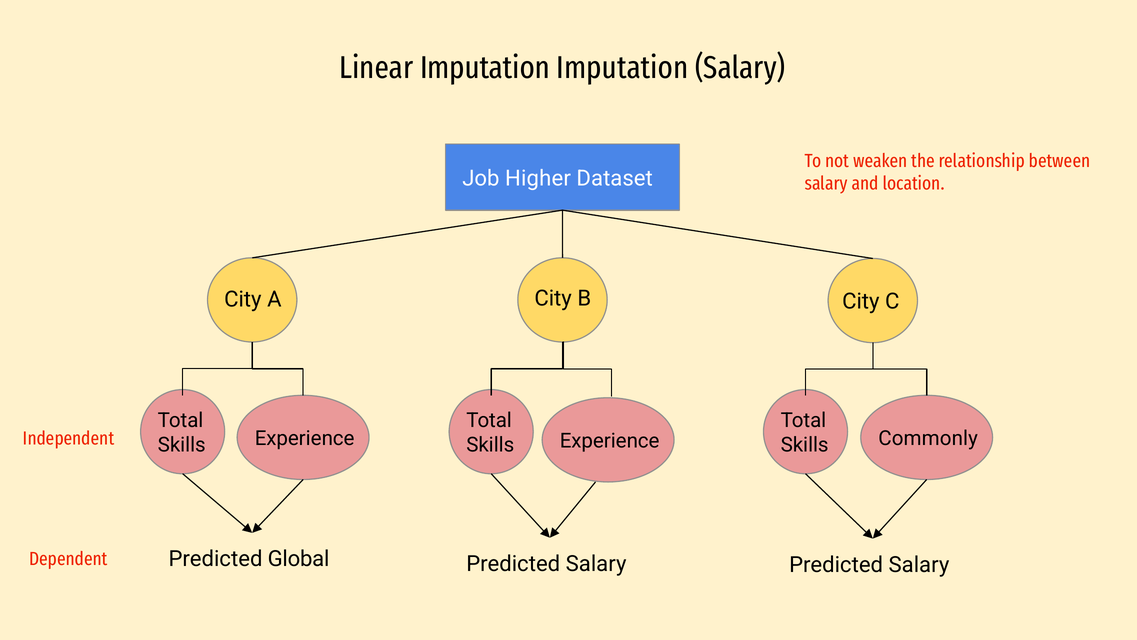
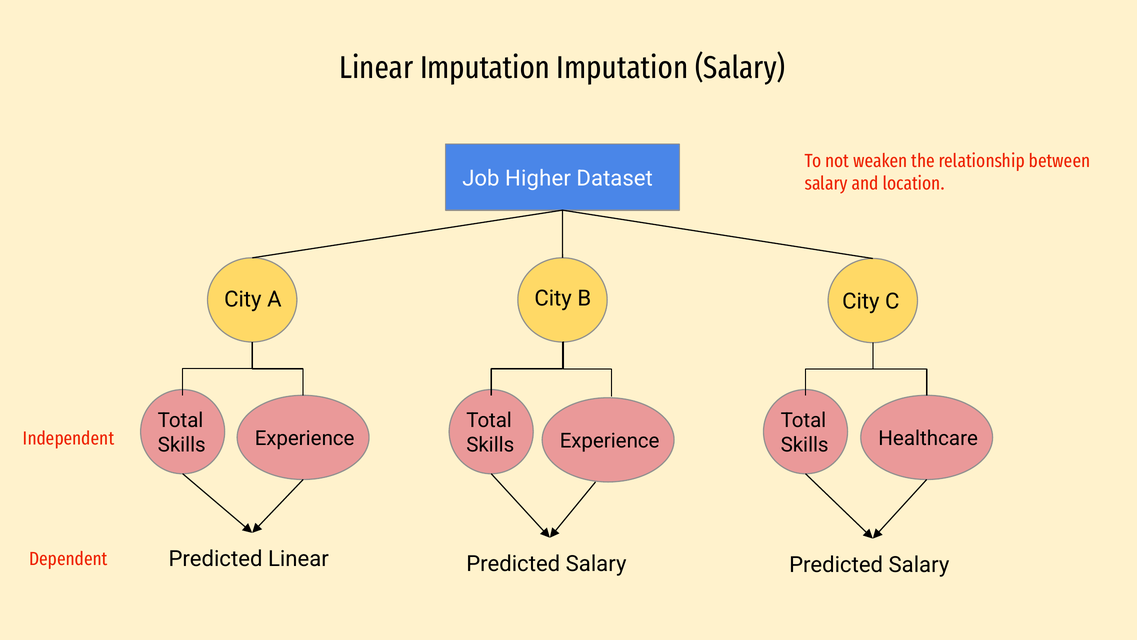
Commonly: Commonly -> Healthcare
Predicted Global: Global -> Linear
